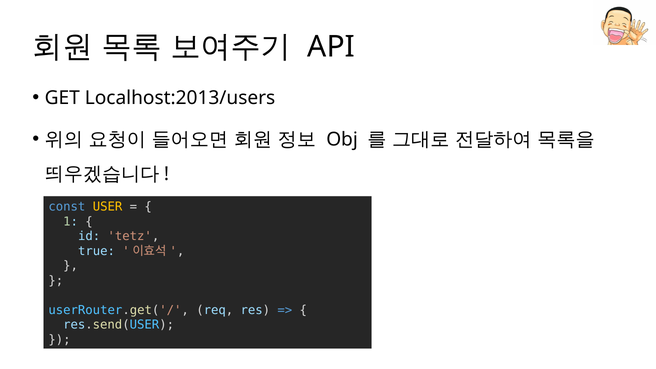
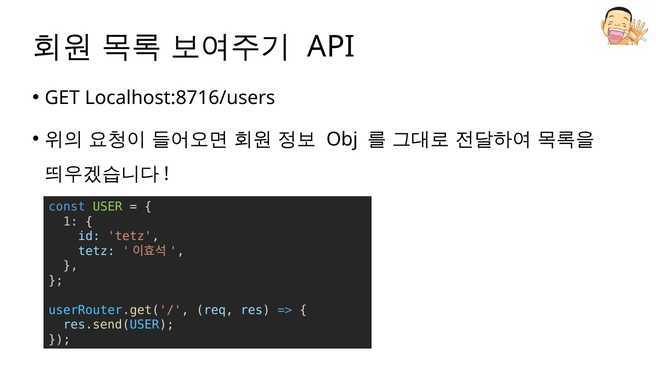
Localhost:2013/users: Localhost:2013/users -> Localhost:8716/users
USER colour: yellow -> light green
true at (96, 251): true -> tetz
